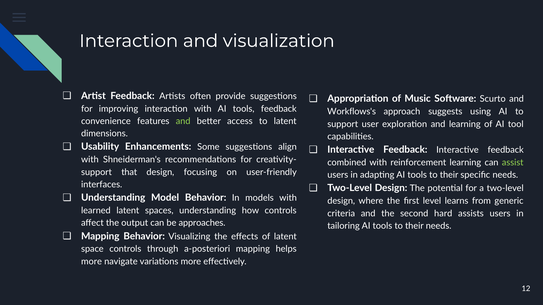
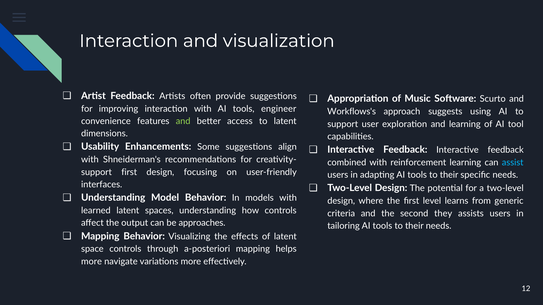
tools feedback: feedback -> engineer
assist colour: light green -> light blue
support that: that -> first
hard: hard -> they
